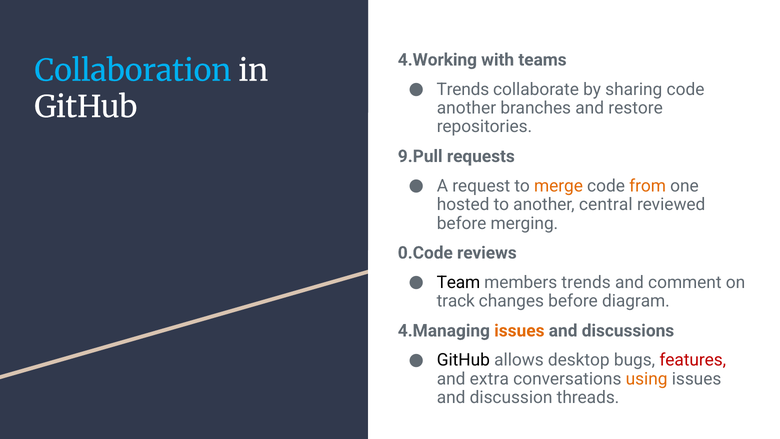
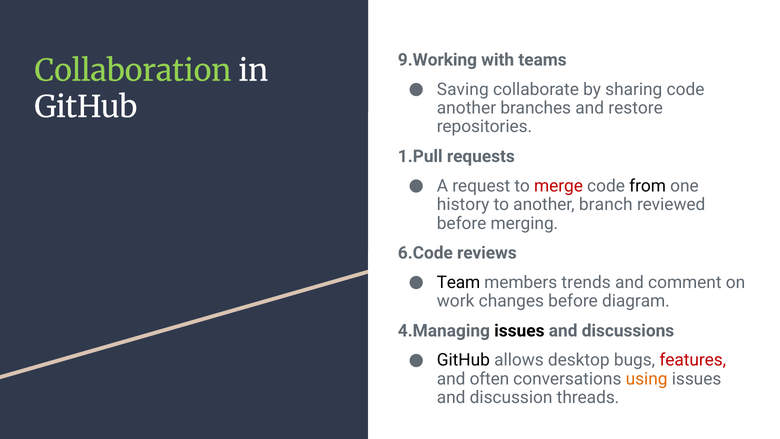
4.Working: 4.Working -> 9.Working
Collaboration colour: light blue -> light green
Trends at (463, 89): Trends -> Saving
9.Pull: 9.Pull -> 1.Pull
merge colour: orange -> red
from colour: orange -> black
hosted: hosted -> history
central: central -> branch
0.Code: 0.Code -> 6.Code
track: track -> work
issues at (519, 331) colour: orange -> black
extra: extra -> often
